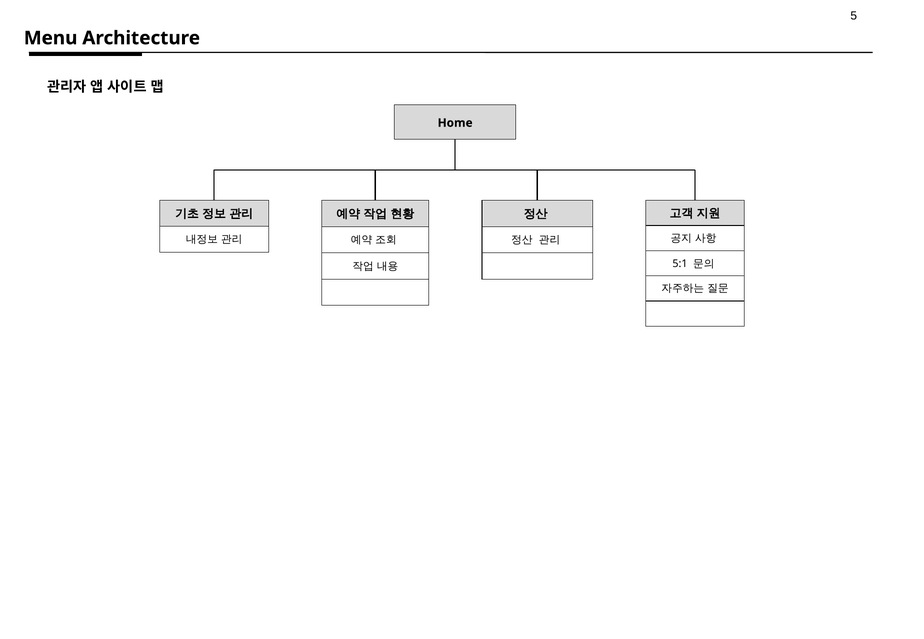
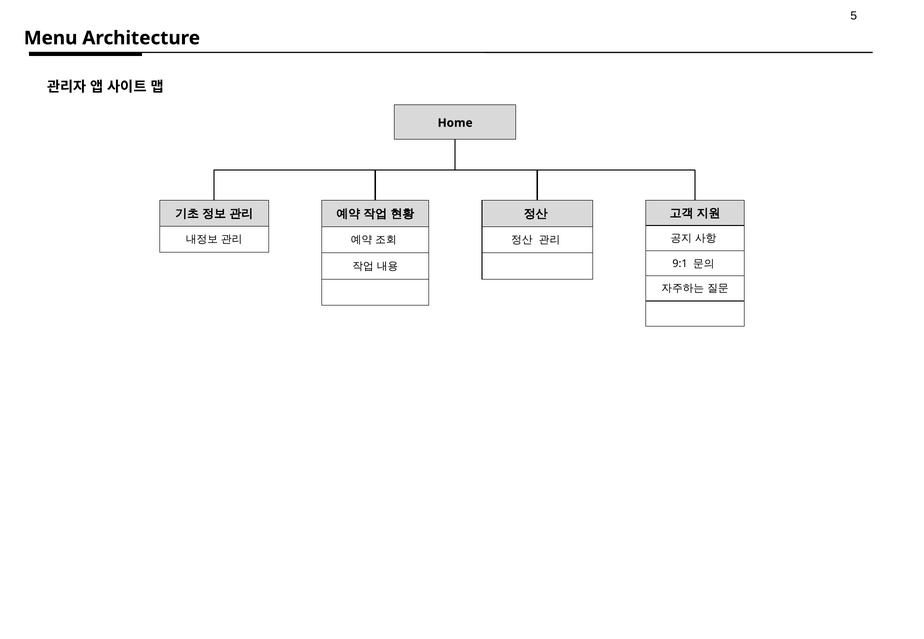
5:1: 5:1 -> 9:1
